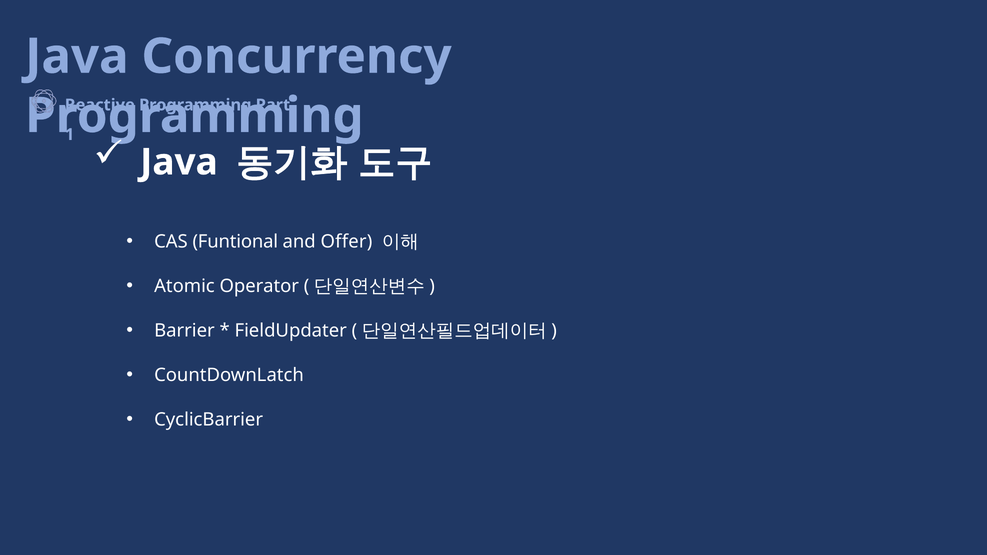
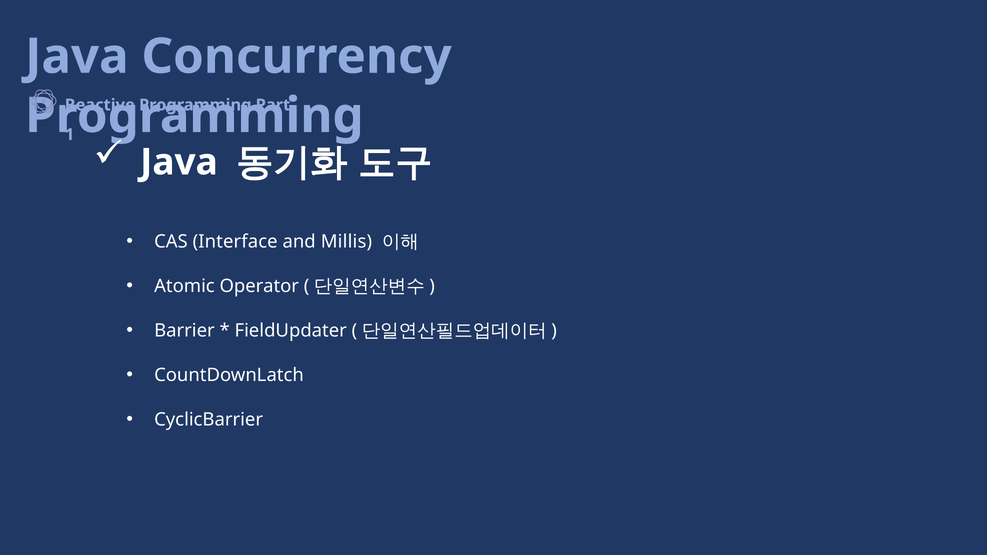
Funtional: Funtional -> Interface
Offer: Offer -> Millis
